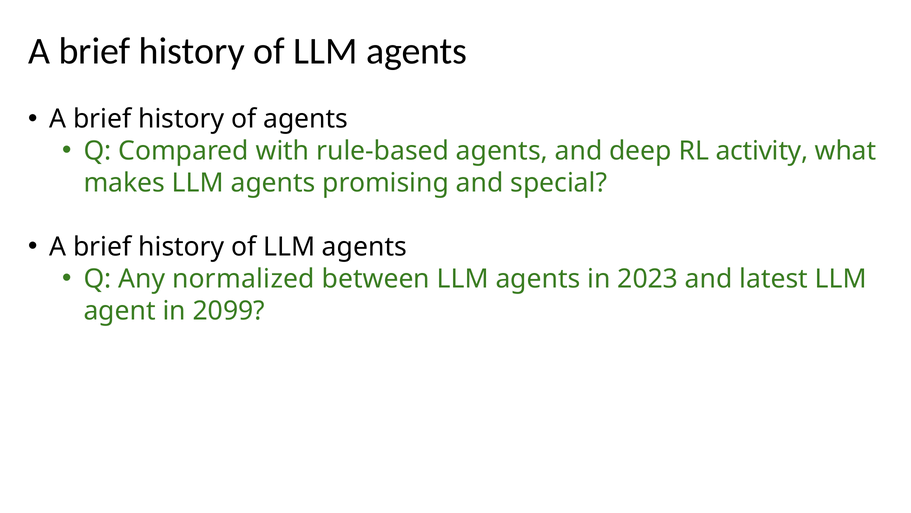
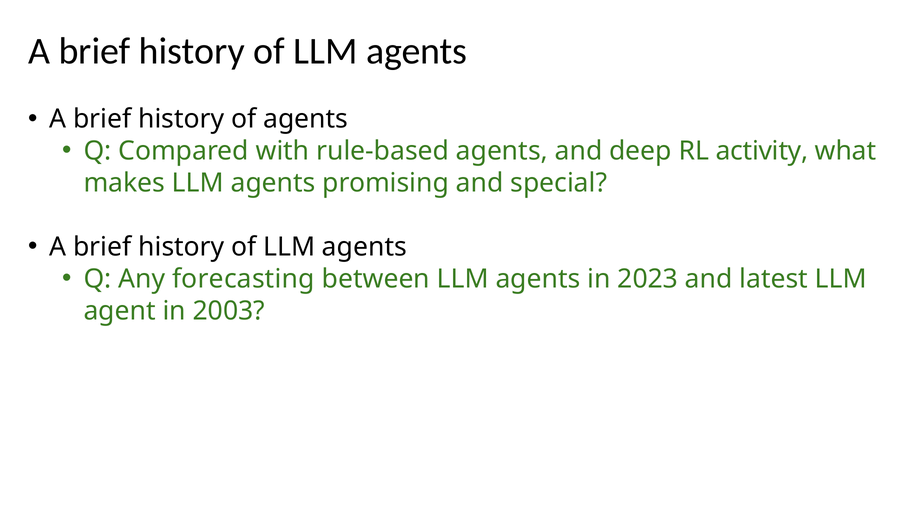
normalized: normalized -> forecasting
2099: 2099 -> 2003
